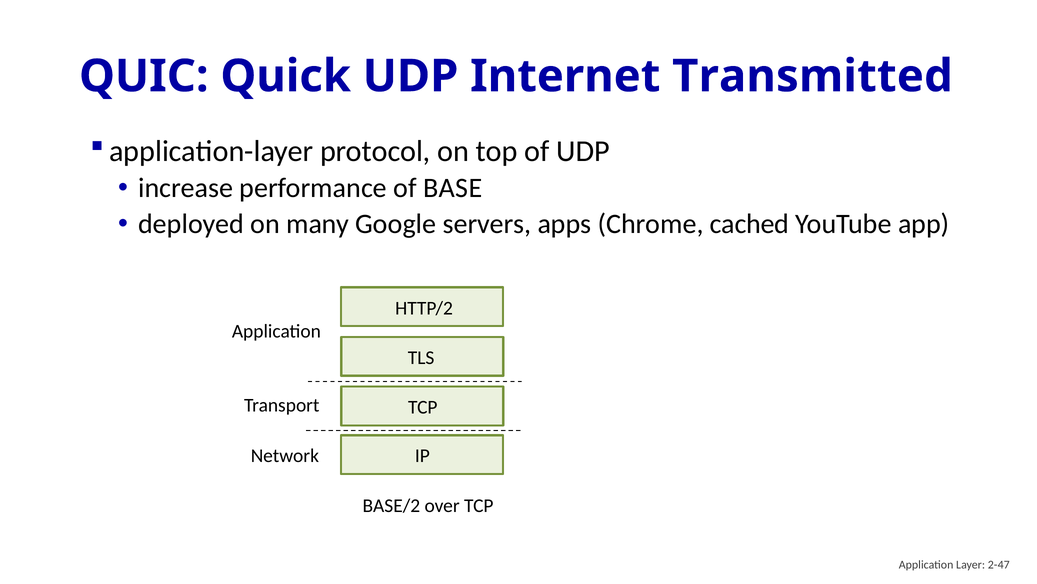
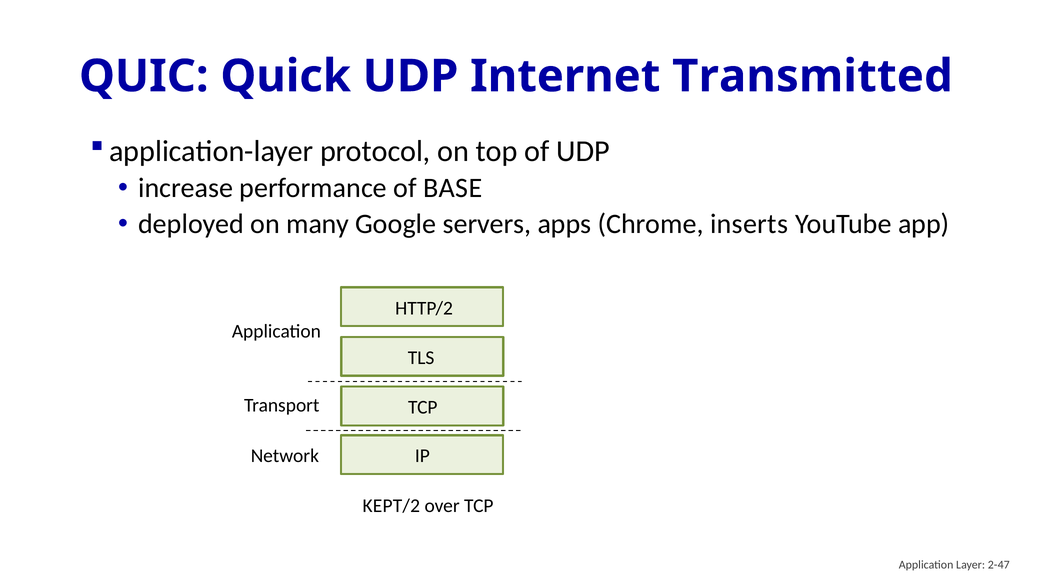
cached: cached -> inserts
BASE/2: BASE/2 -> KEPT/2
